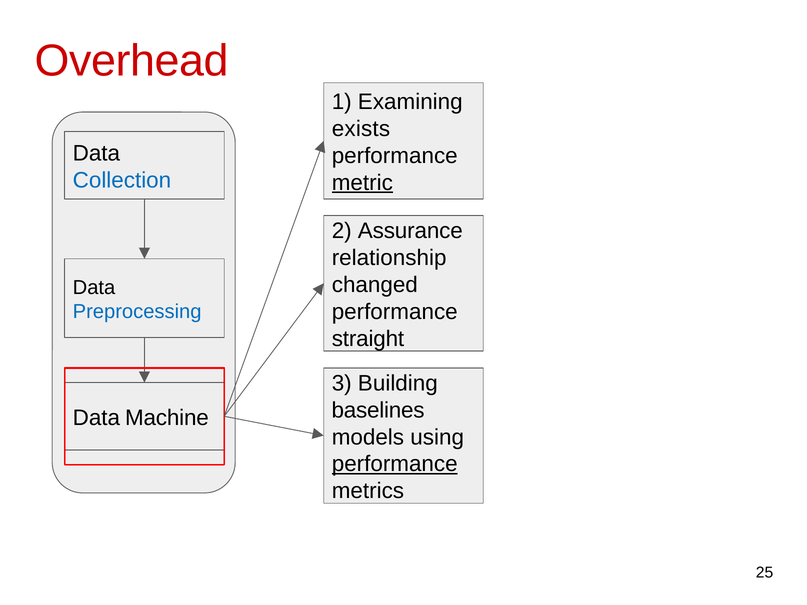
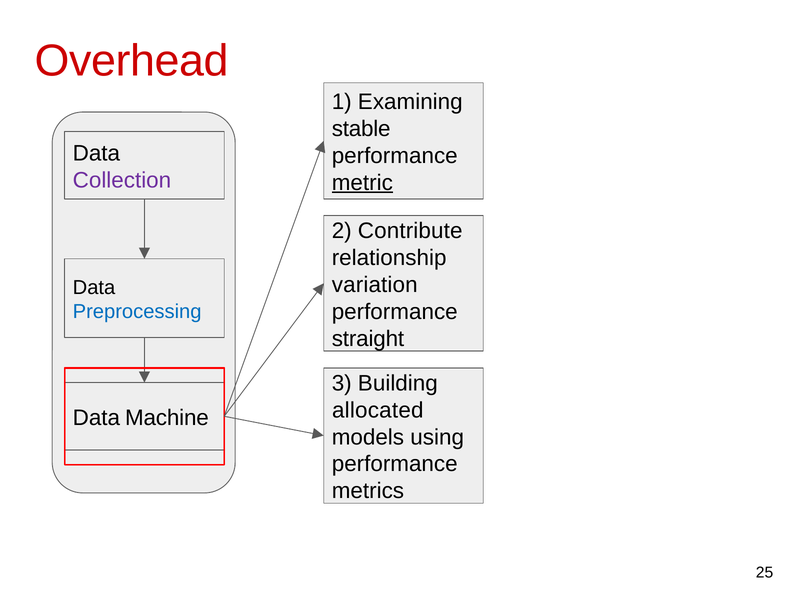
exists: exists -> stable
Collection colour: blue -> purple
Assurance: Assurance -> Contribute
changed: changed -> variation
baselines: baselines -> allocated
performance at (395, 464) underline: present -> none
